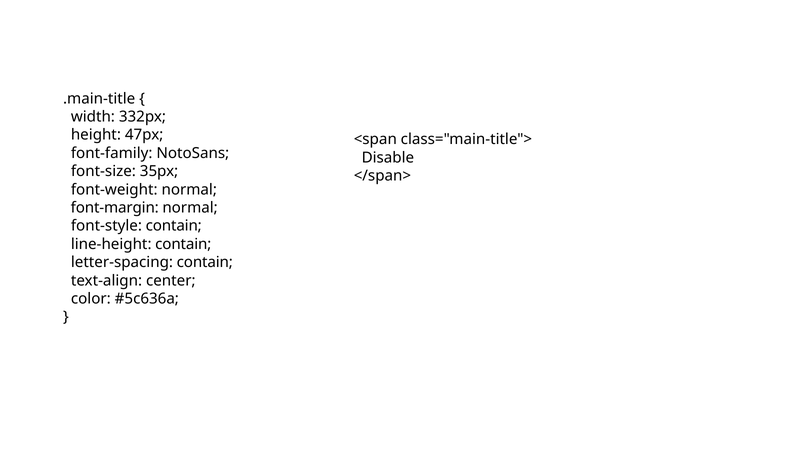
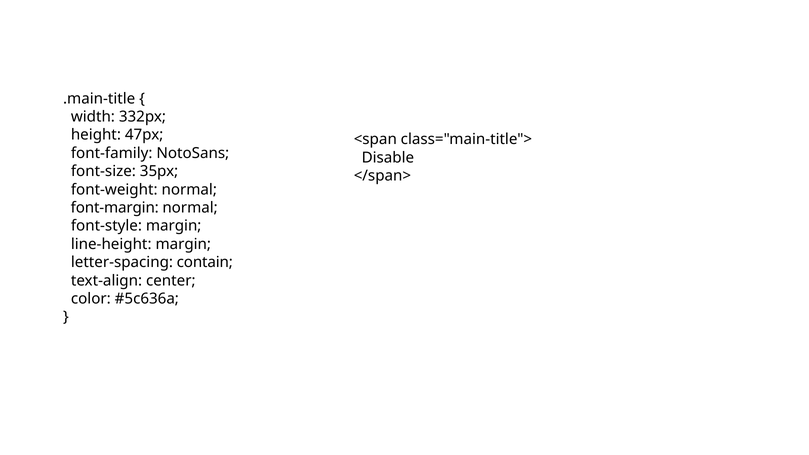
font-style contain: contain -> margin
line-height contain: contain -> margin
